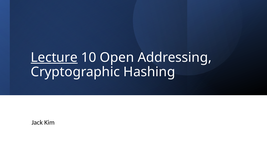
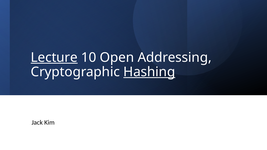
Hashing underline: none -> present
